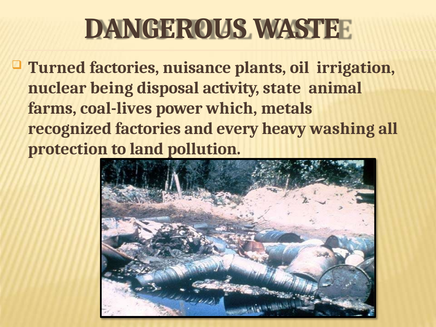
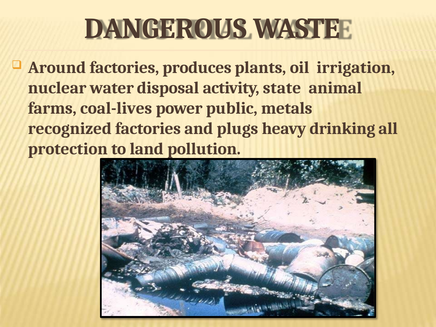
Turned: Turned -> Around
nuisance: nuisance -> produces
being: being -> water
which: which -> public
every: every -> plugs
washing: washing -> drinking
